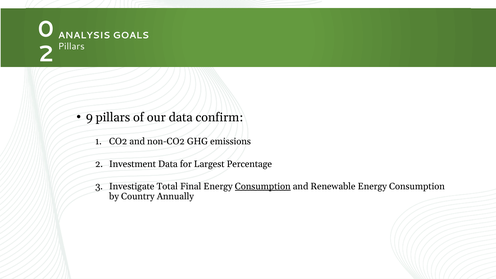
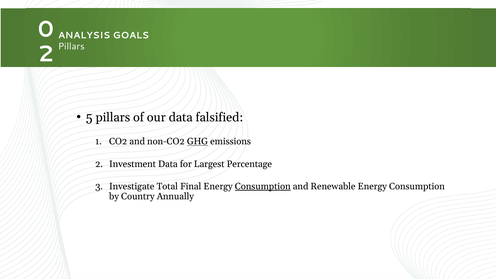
9: 9 -> 5
confirm: confirm -> falsified
GHG underline: none -> present
